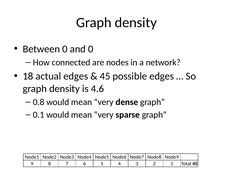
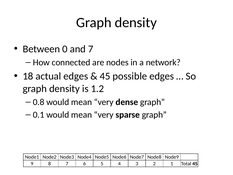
and 0: 0 -> 7
4.6: 4.6 -> 1.2
